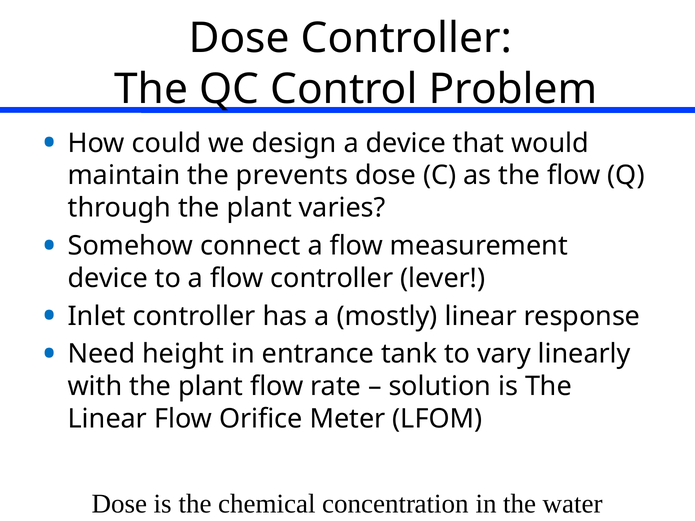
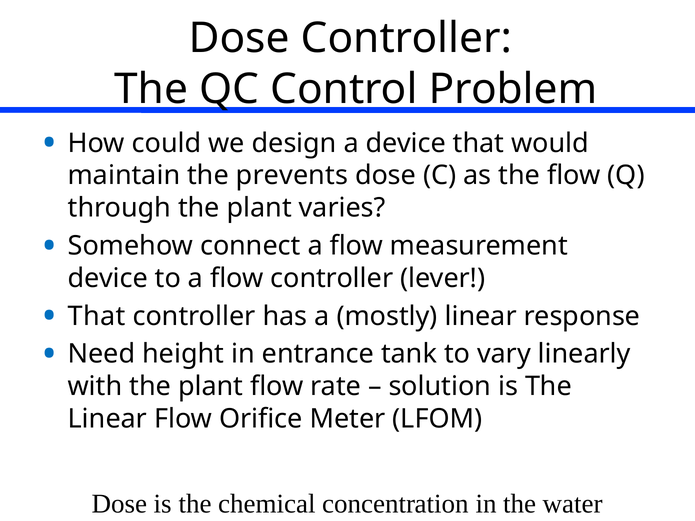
Inlet at (97, 316): Inlet -> That
